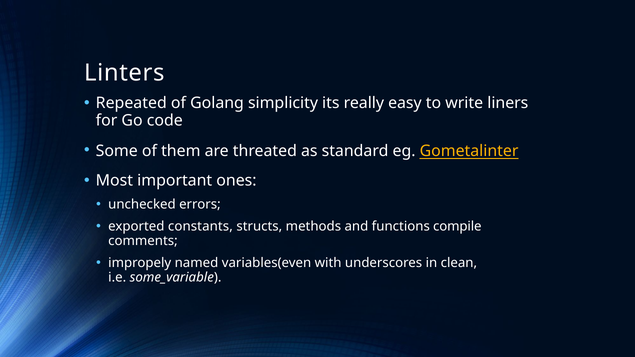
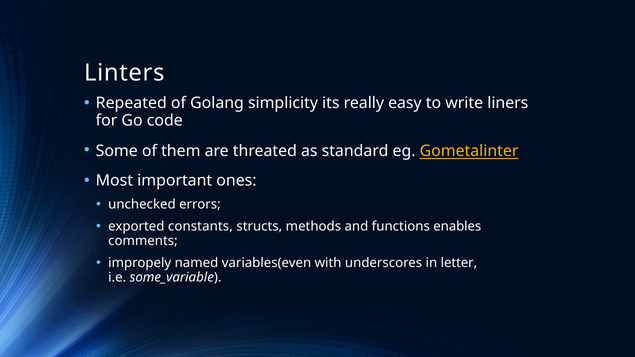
compile: compile -> enables
clean: clean -> letter
